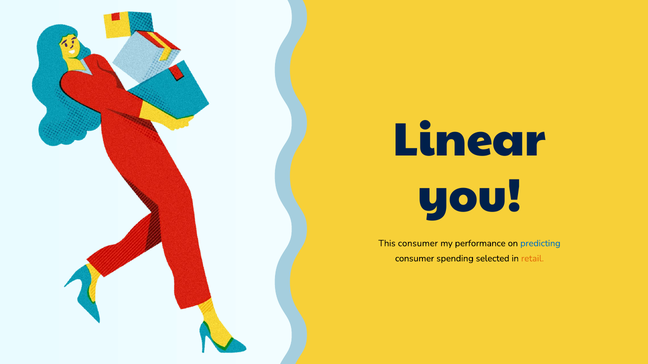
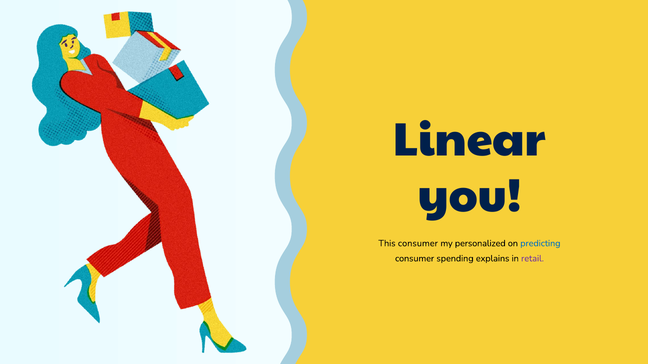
performance: performance -> personalized
selected: selected -> explains
retail colour: orange -> purple
